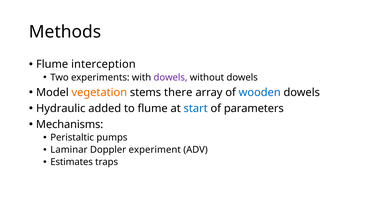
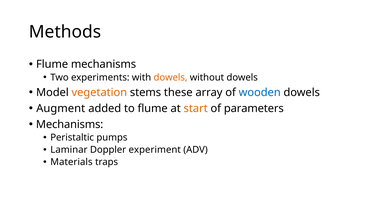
Flume interception: interception -> mechanisms
dowels at (171, 77) colour: purple -> orange
there: there -> these
Hydraulic: Hydraulic -> Augment
start colour: blue -> orange
Estimates: Estimates -> Materials
